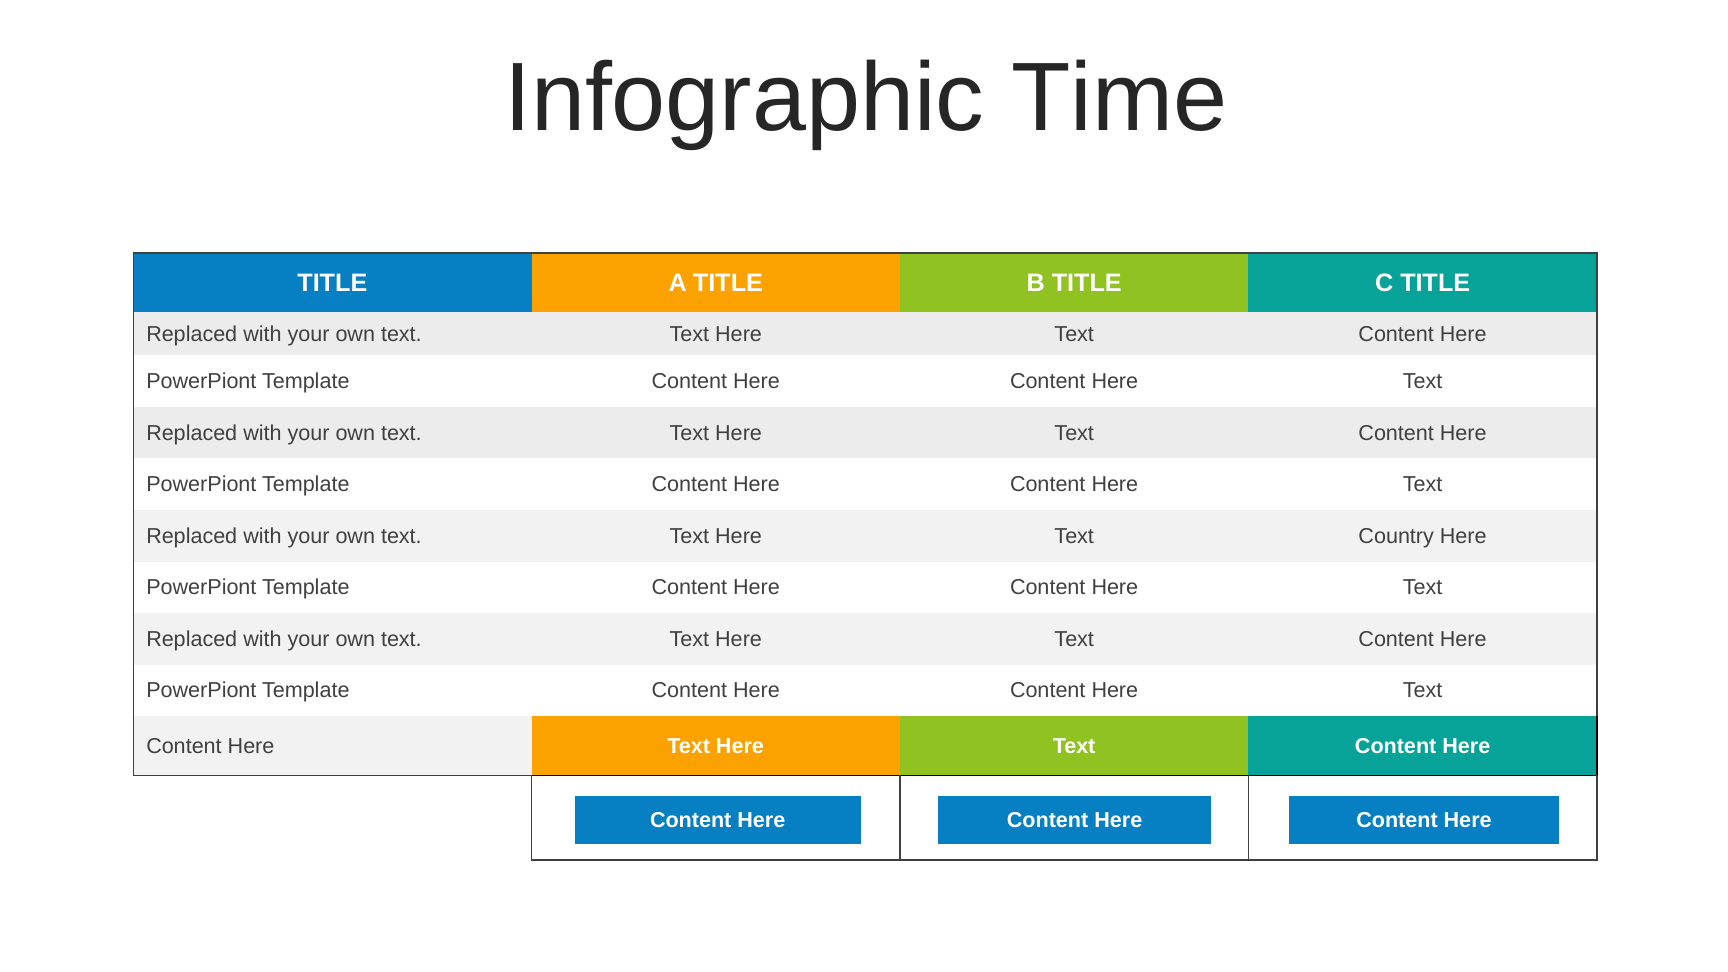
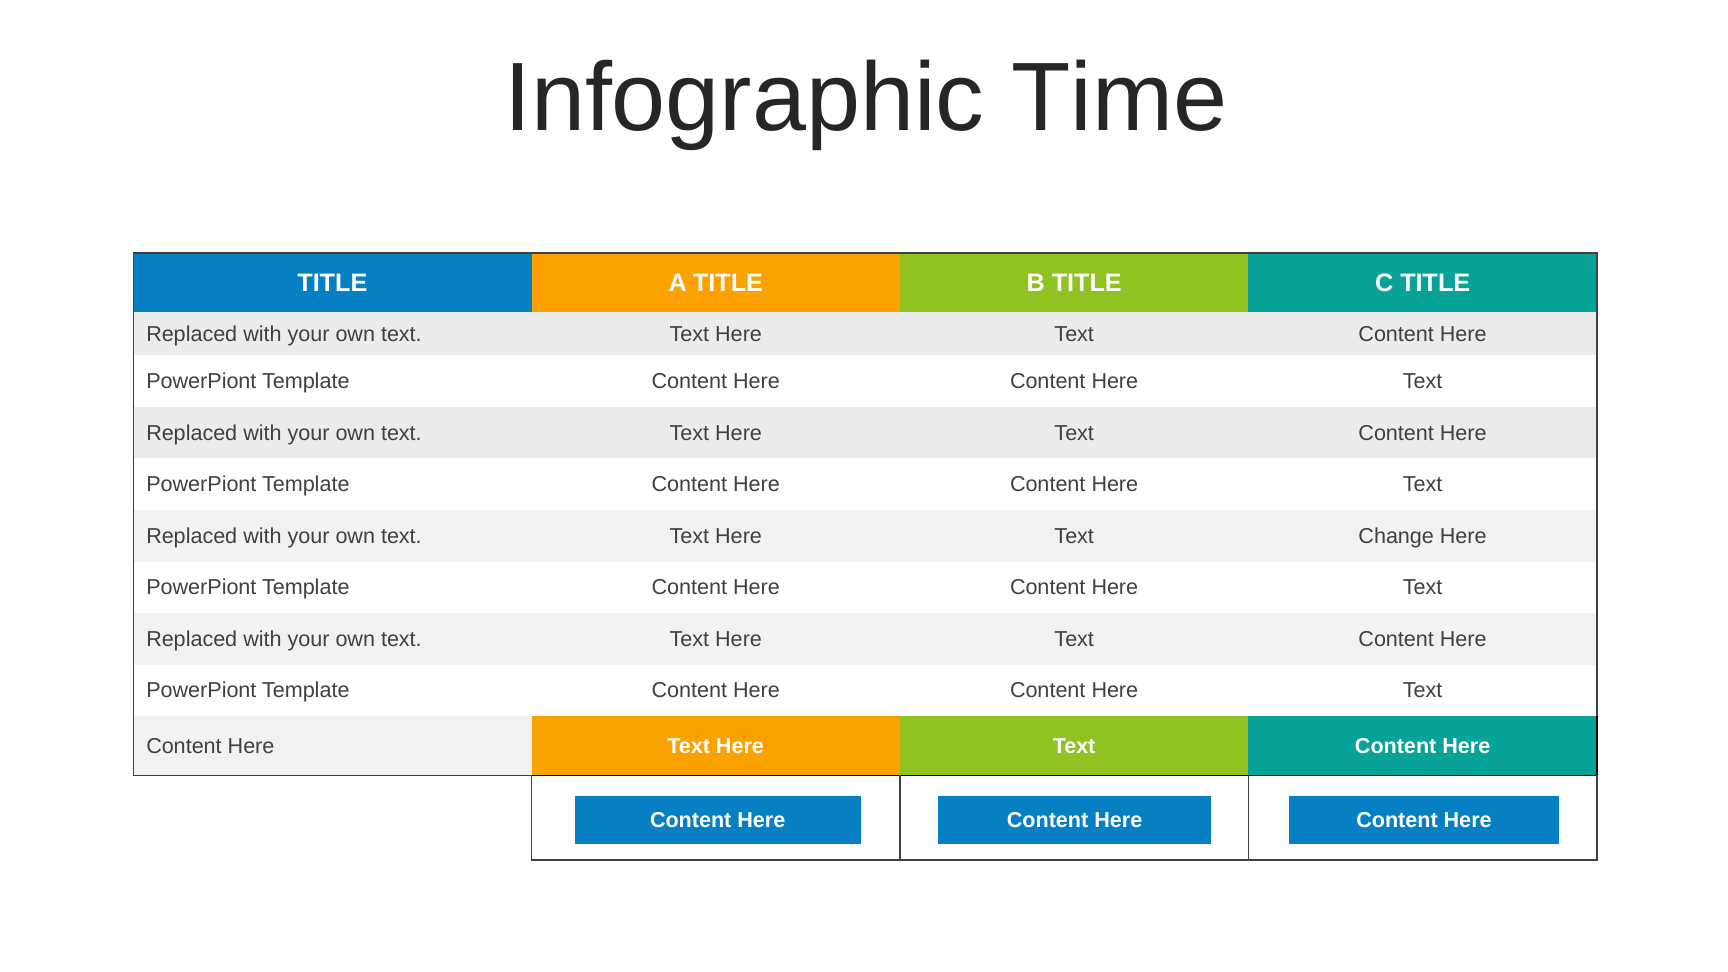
Country: Country -> Change
